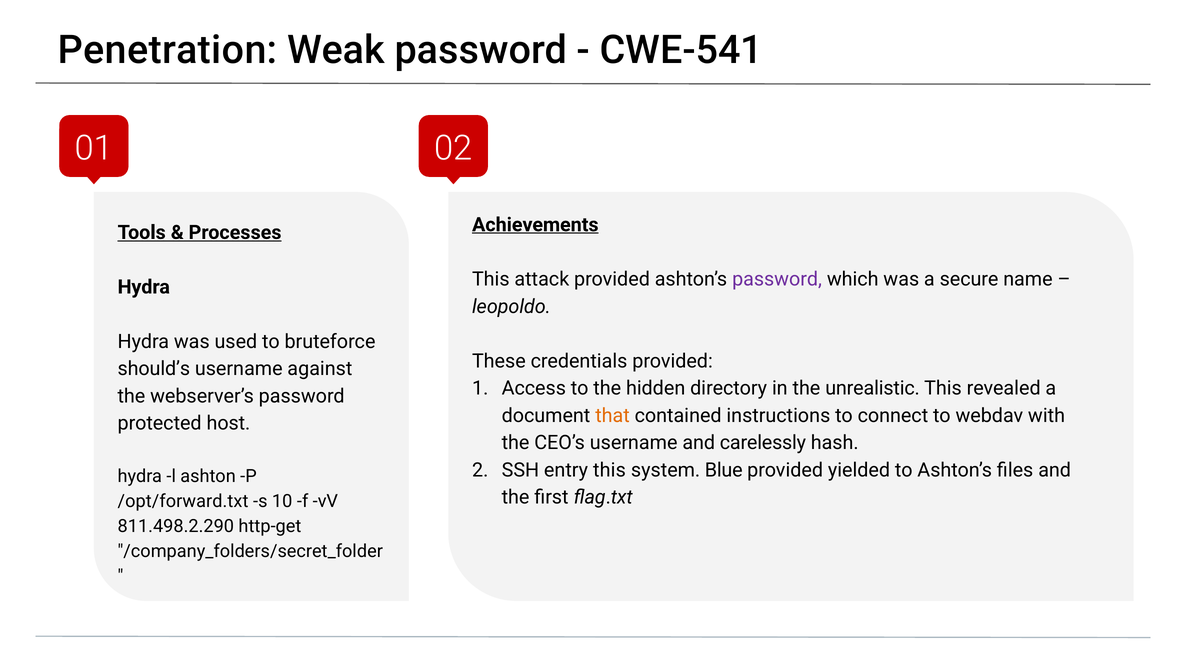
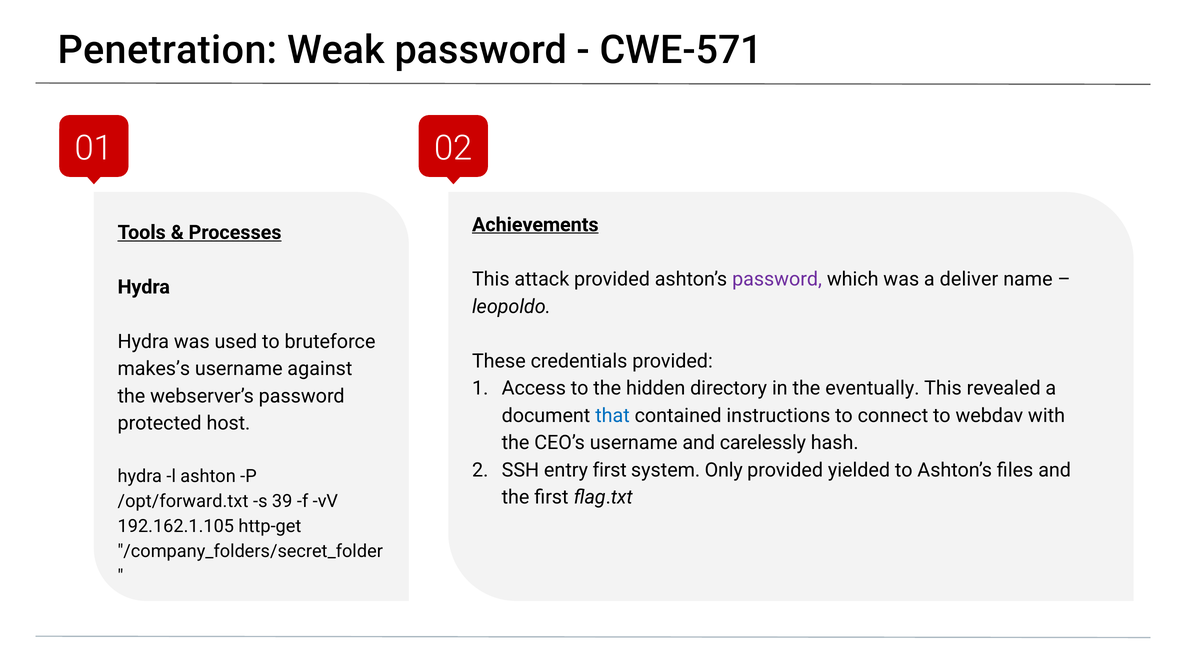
CWE-541: CWE-541 -> CWE-571
secure: secure -> deliver
should’s: should’s -> makes’s
unrealistic: unrealistic -> eventually
that colour: orange -> blue
entry this: this -> first
Blue: Blue -> Only
10: 10 -> 39
811.498.2.290: 811.498.2.290 -> 192.162.1.105
